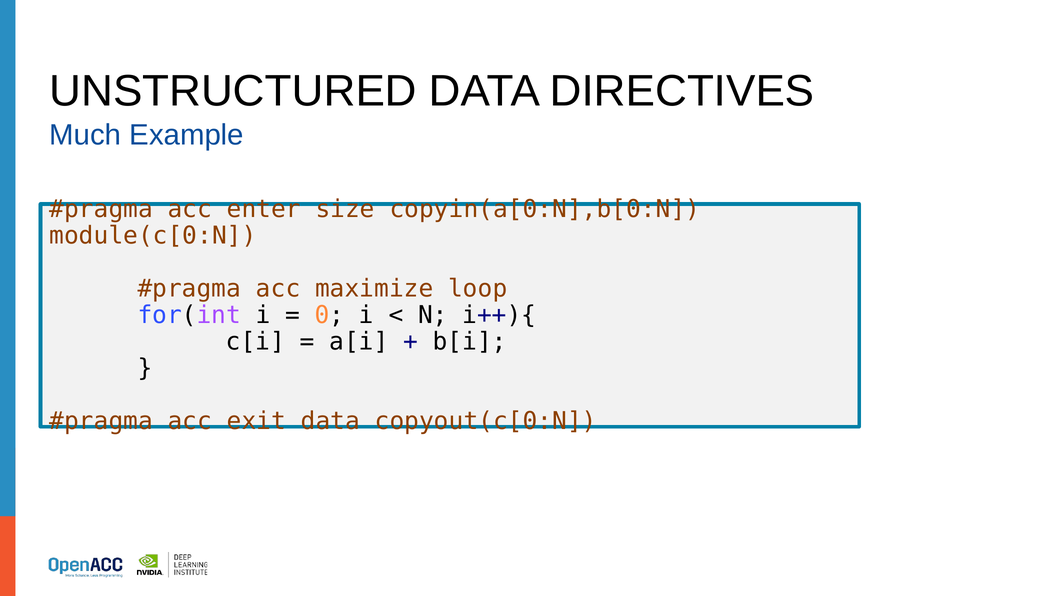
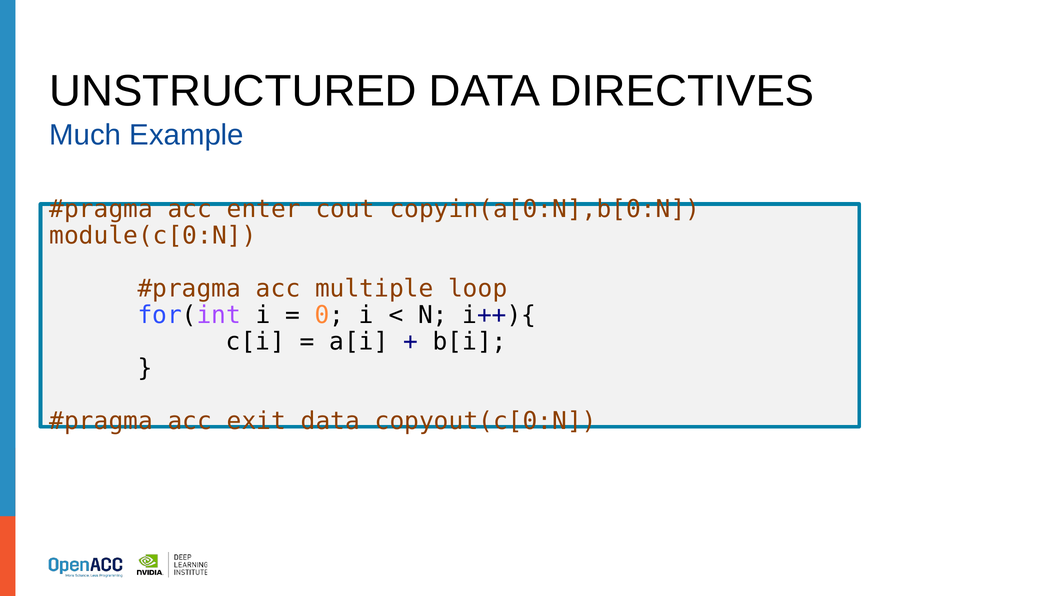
size: size -> cout
maximize: maximize -> multiple
